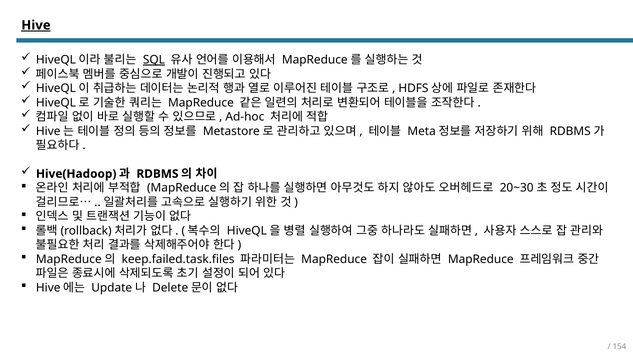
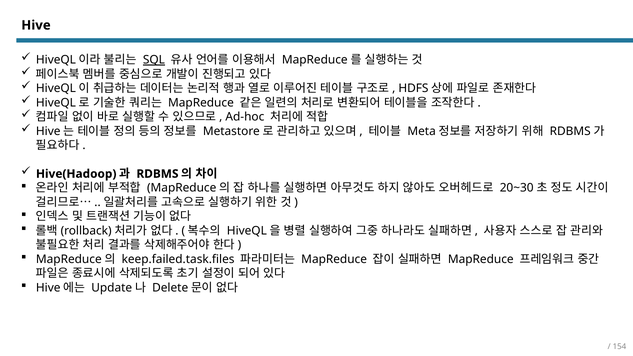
Hive underline: present -> none
